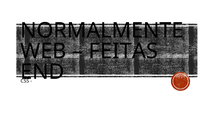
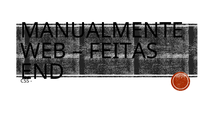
NORMALMENTE: NORMALMENTE -> MANUALMENTE
